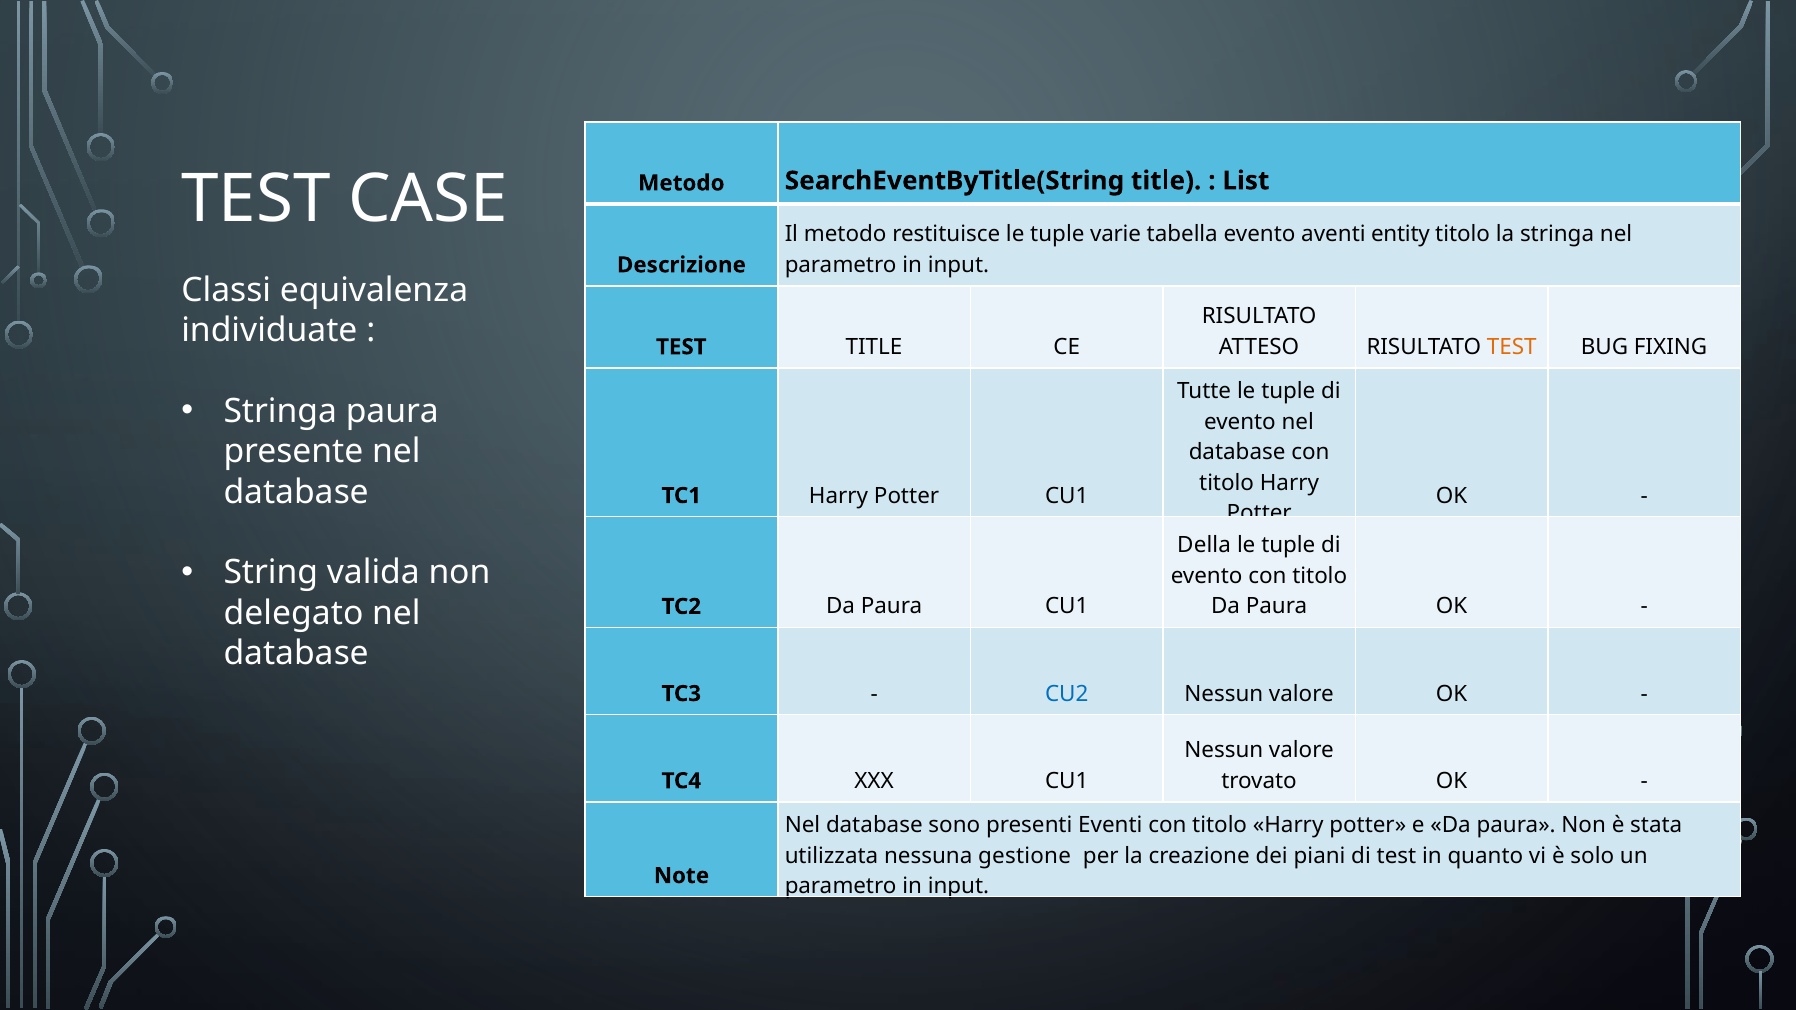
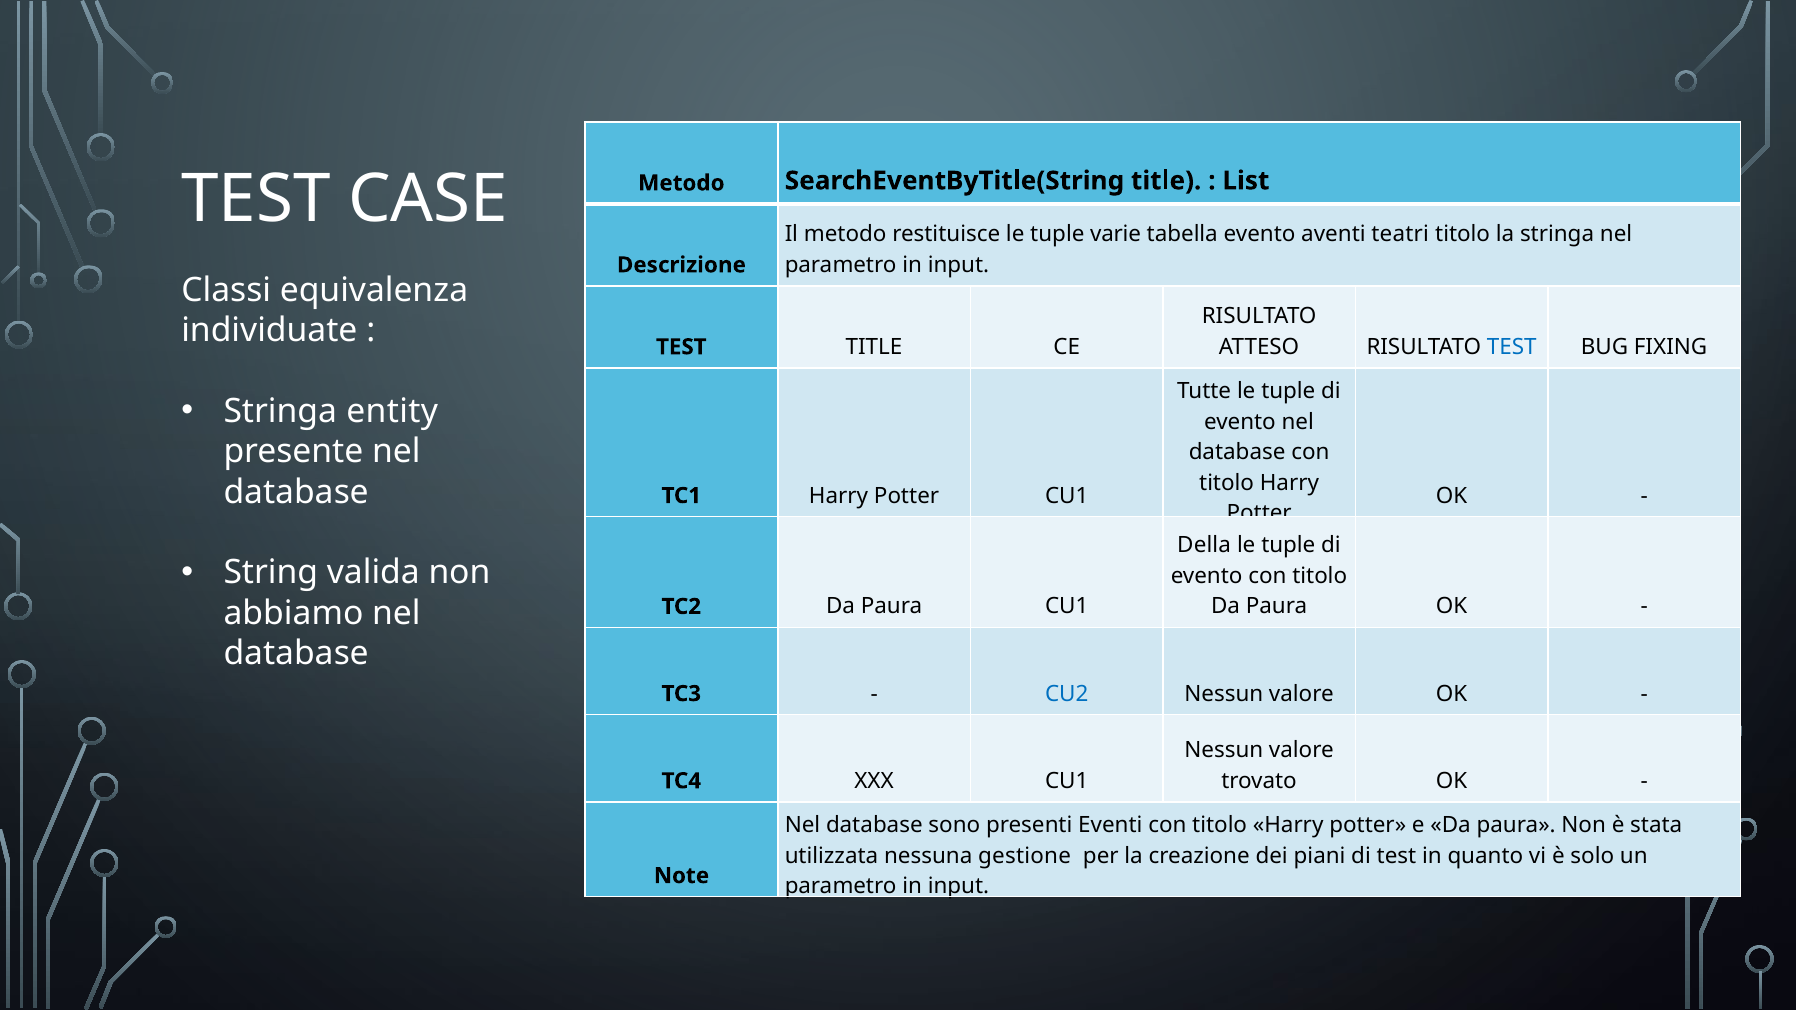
entity: entity -> teatri
TEST at (1512, 347) colour: orange -> blue
Stringa paura: paura -> entity
delegato: delegato -> abbiamo
